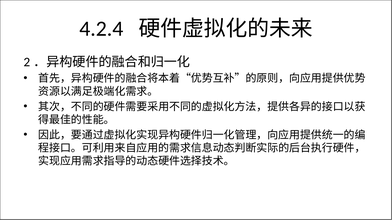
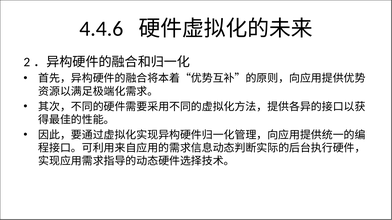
4.2.4: 4.2.4 -> 4.4.6
